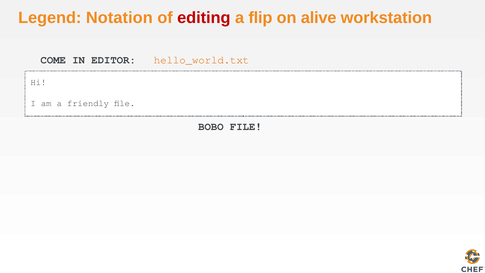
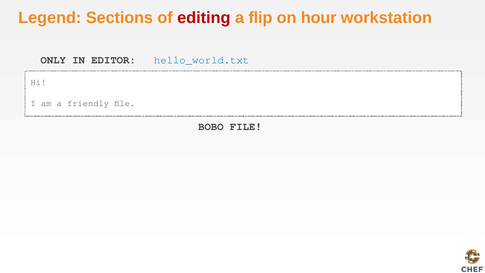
Notation: Notation -> Sections
alive: alive -> hour
hello_world.txt colour: orange -> blue
COME: COME -> ONLY
